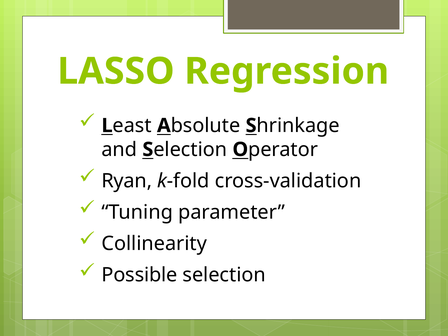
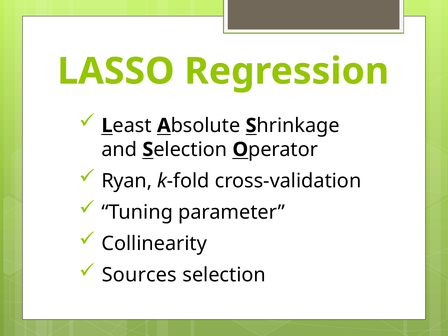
Possible: Possible -> Sources
